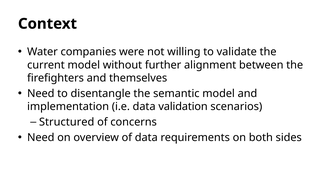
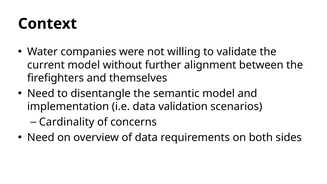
Structured: Structured -> Cardinality
